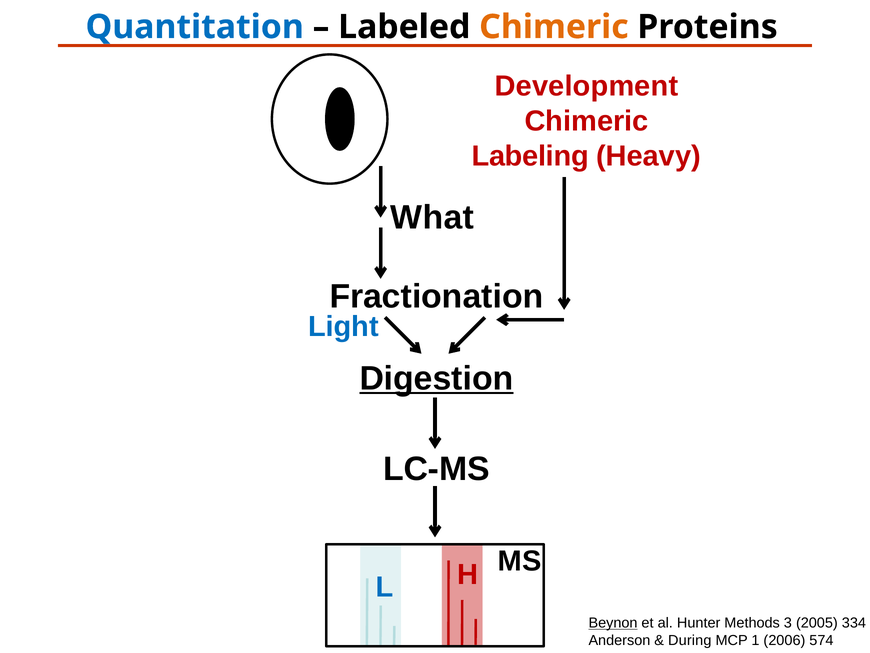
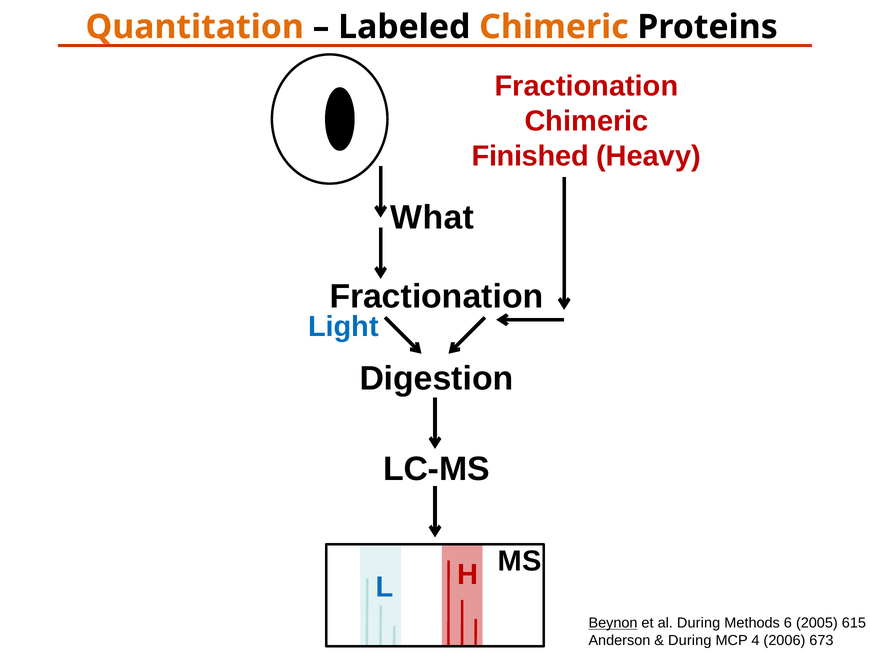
Quantitation colour: blue -> orange
Development at (586, 86): Development -> Fractionation
Labeling: Labeling -> Finished
Digestion underline: present -> none
al Hunter: Hunter -> During
3: 3 -> 6
334: 334 -> 615
1: 1 -> 4
574: 574 -> 673
